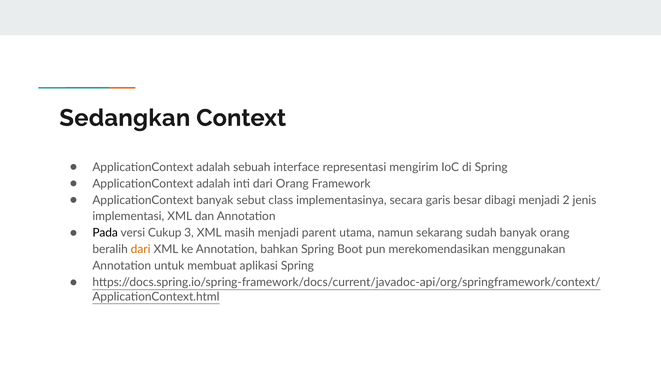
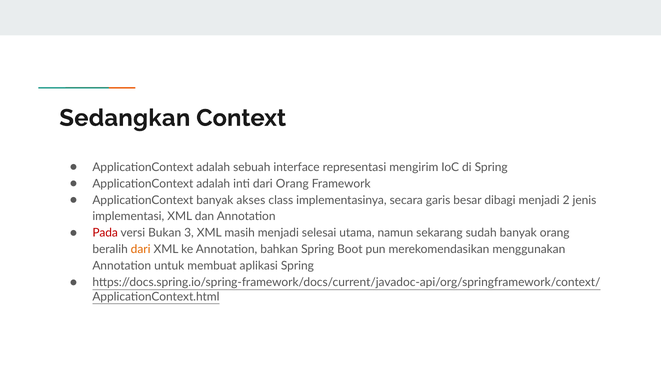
sebut: sebut -> akses
Pada colour: black -> red
Cukup: Cukup -> Bukan
parent: parent -> selesai
